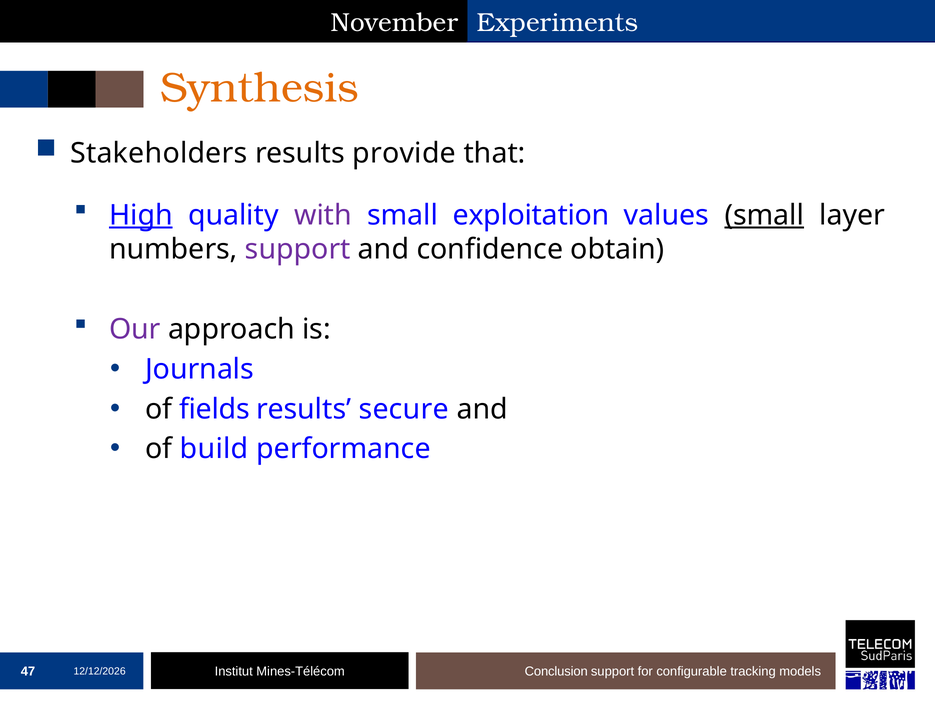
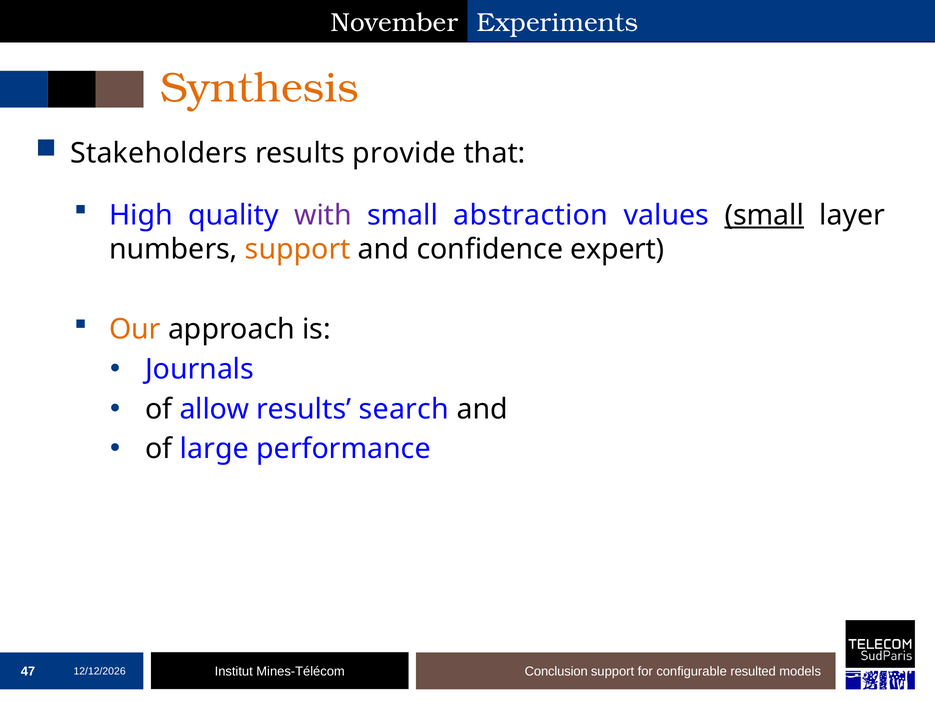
High underline: present -> none
exploitation: exploitation -> abstraction
support at (298, 250) colour: purple -> orange
obtain: obtain -> expert
Our colour: purple -> orange
fields: fields -> allow
secure: secure -> search
build: build -> large
tracking: tracking -> resulted
